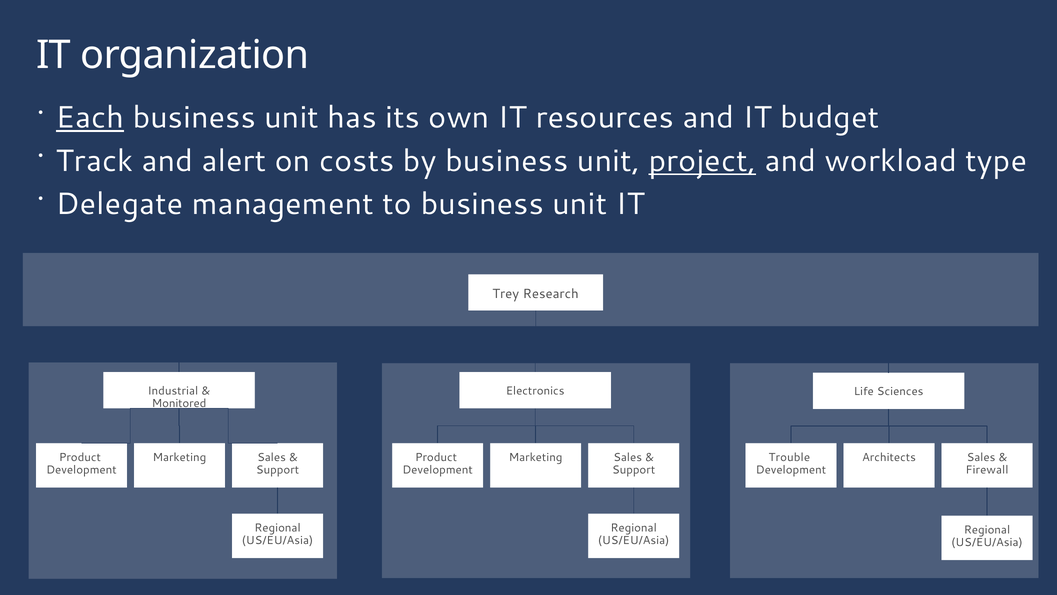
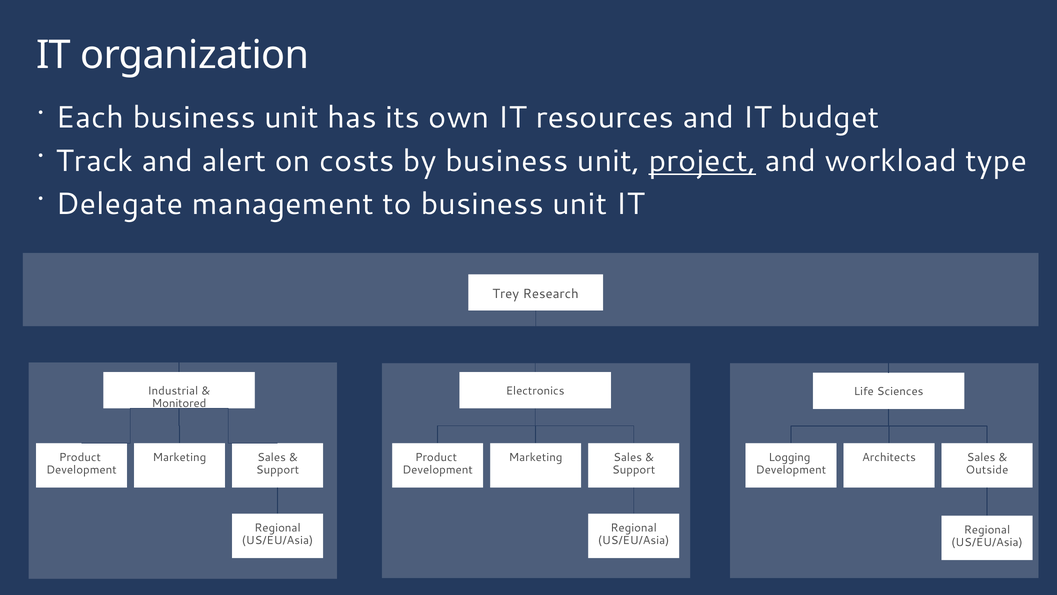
Each underline: present -> none
Trouble: Trouble -> Logging
Firewall: Firewall -> Outside
